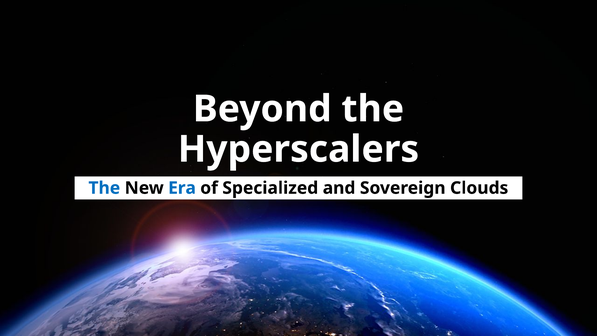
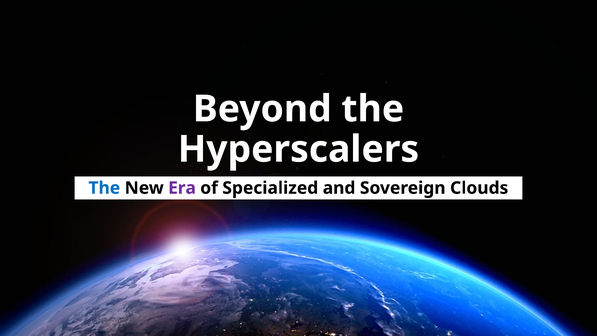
Era colour: blue -> purple
